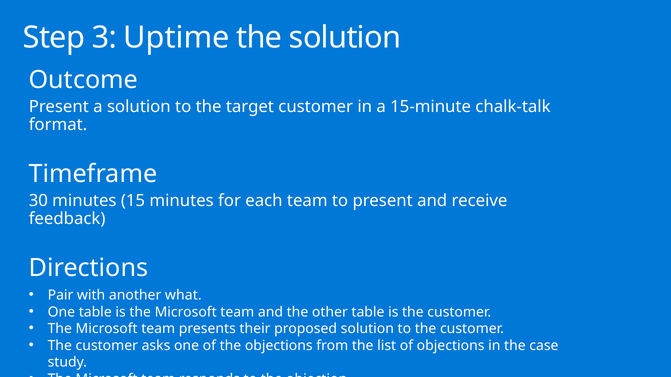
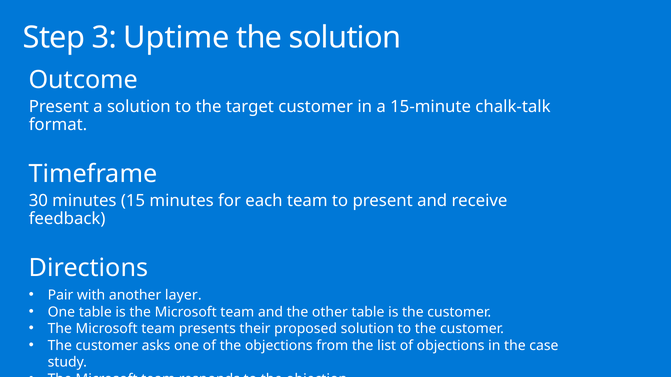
what: what -> layer
